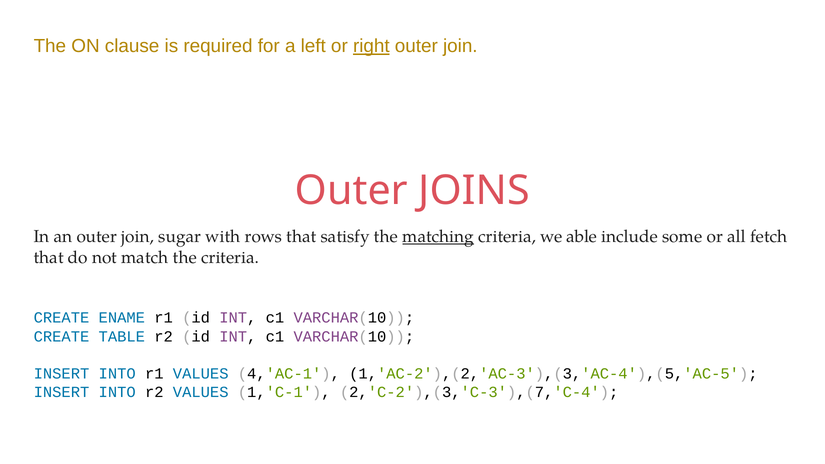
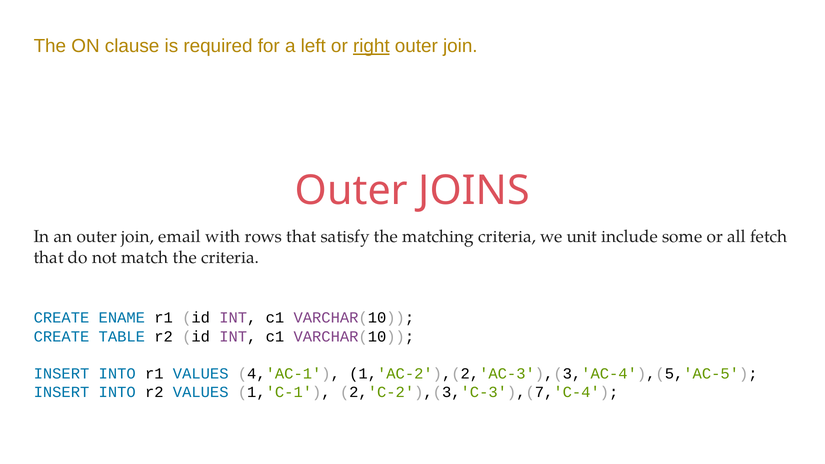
sugar: sugar -> email
matching underline: present -> none
able: able -> unit
